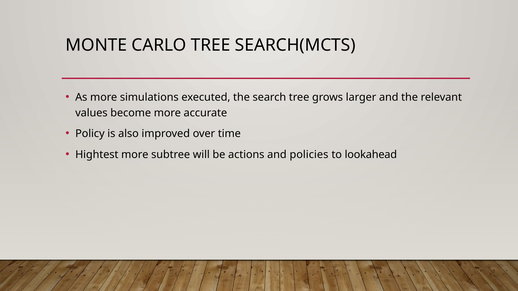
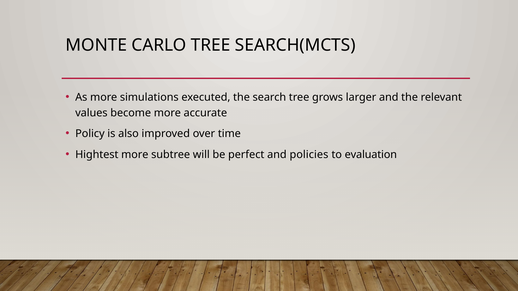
actions: actions -> perfect
lookahead: lookahead -> evaluation
